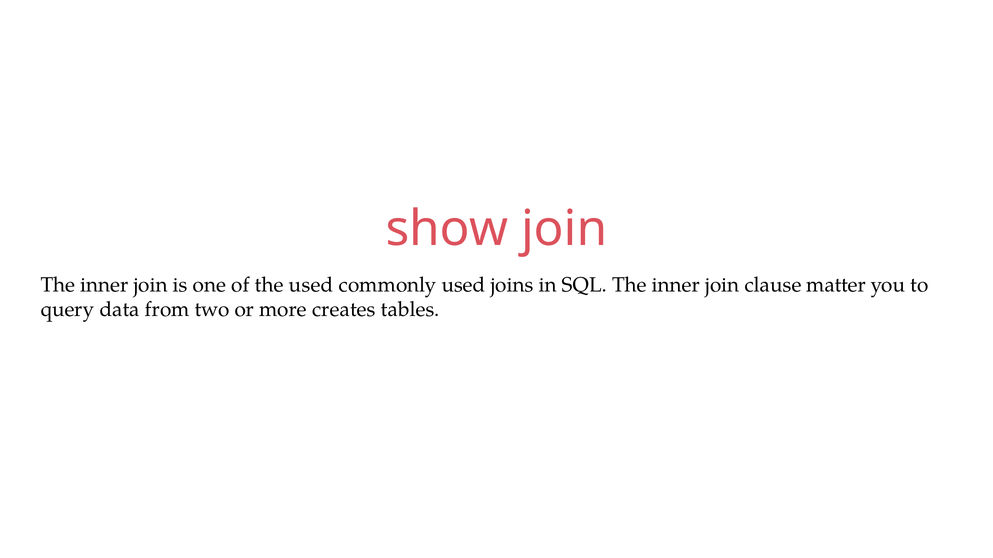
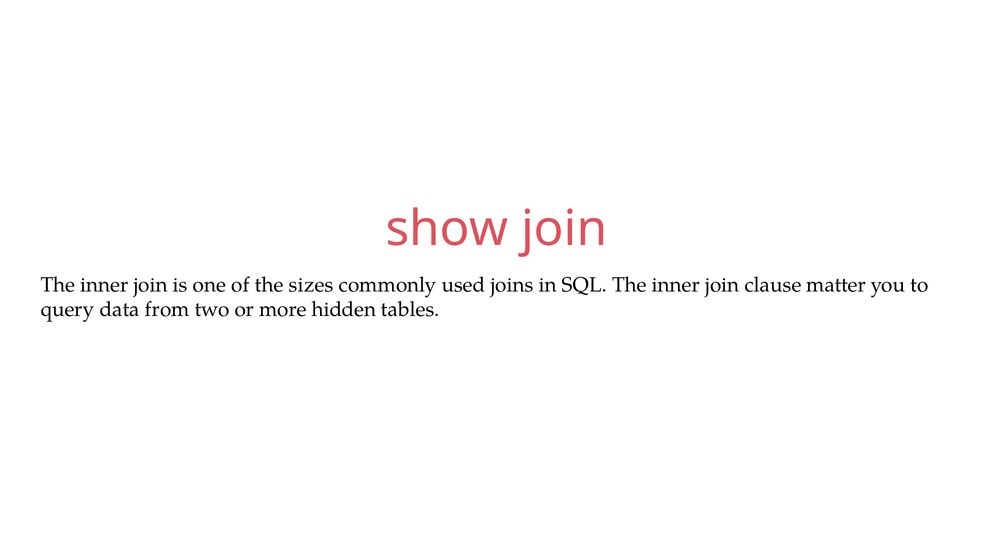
the used: used -> sizes
creates: creates -> hidden
